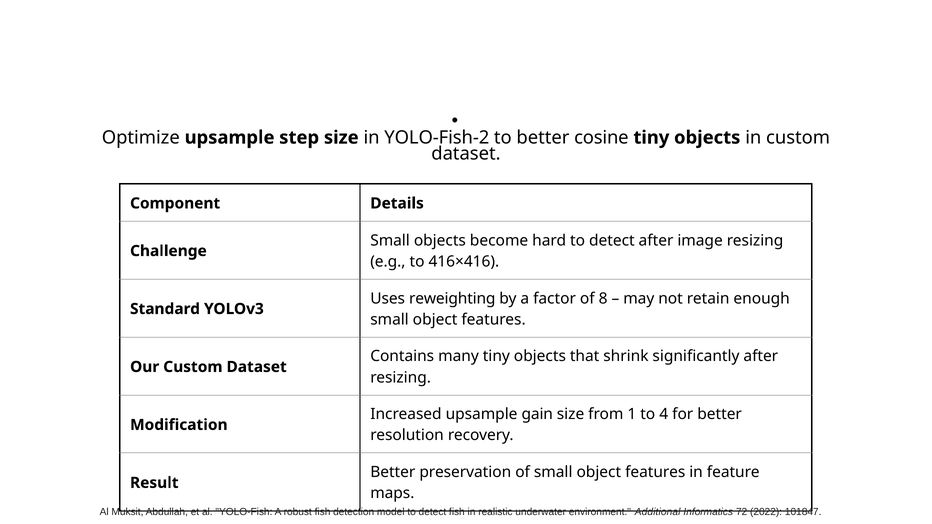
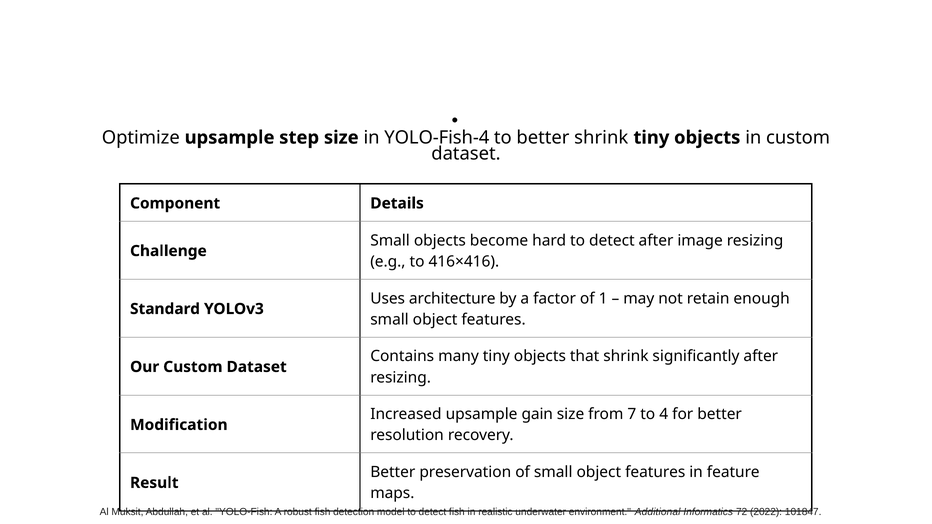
YOLO-Fish-2: YOLO-Fish-2 -> YOLO-Fish-4
better cosine: cosine -> shrink
reweighting: reweighting -> architecture
8: 8 -> 1
1: 1 -> 7
